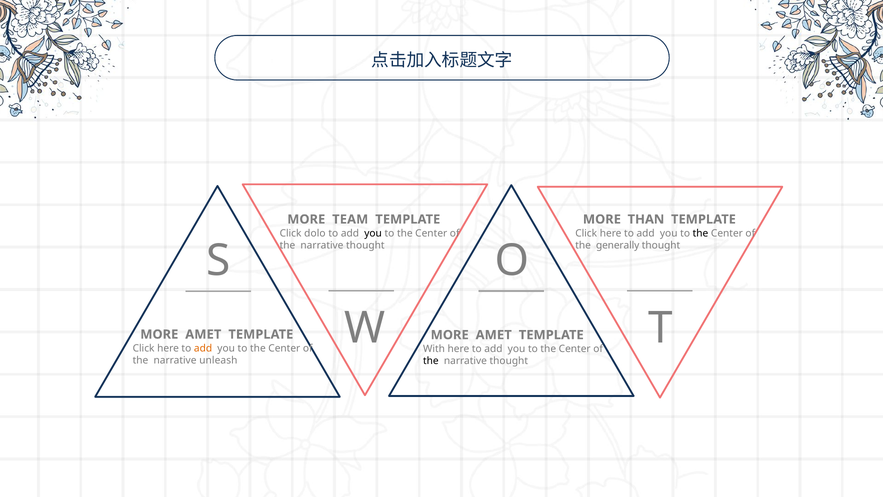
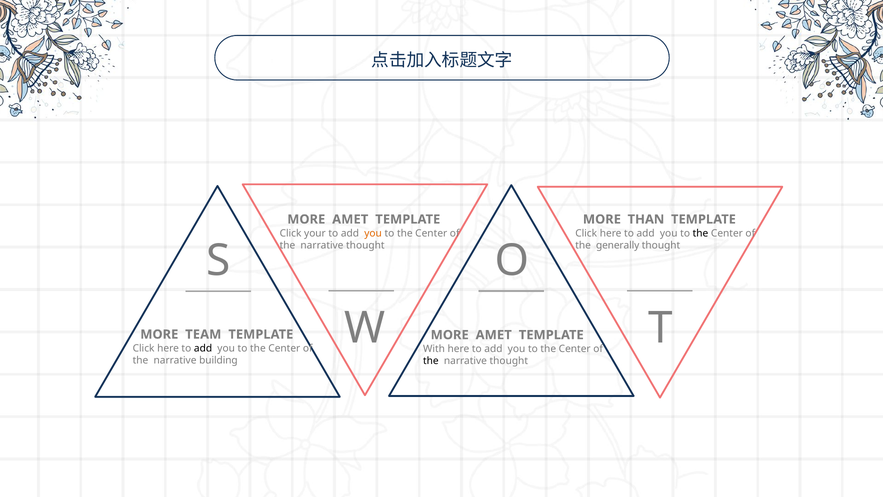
TEAM at (350, 219): TEAM -> AMET
dolo: dolo -> your
you at (373, 233) colour: black -> orange
AMET at (203, 334): AMET -> TEAM
add at (203, 348) colour: orange -> black
unleash: unleash -> building
